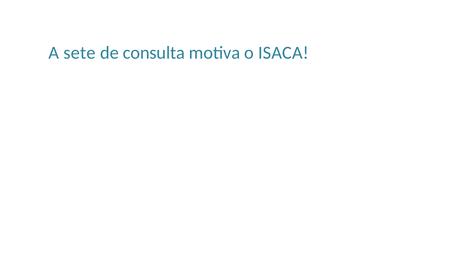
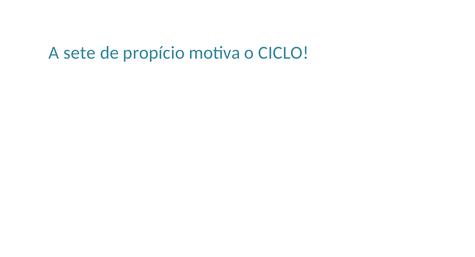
consulta: consulta -> propício
ISACA: ISACA -> CICLO
